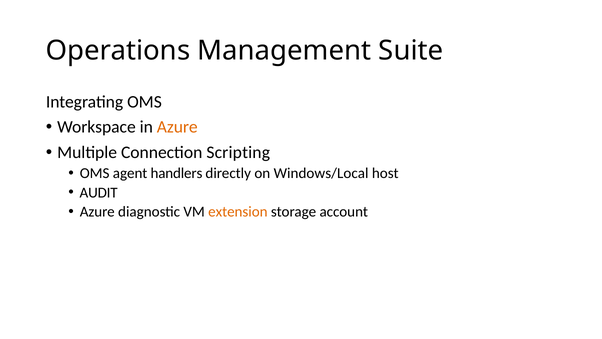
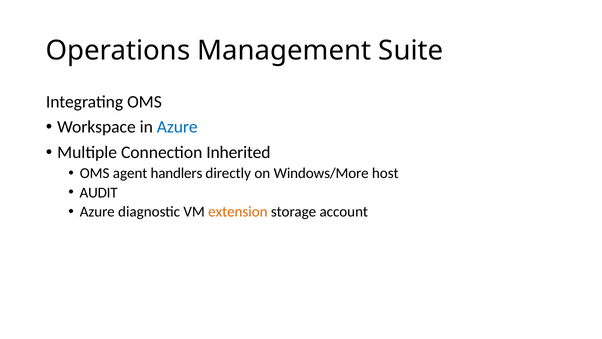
Azure at (177, 127) colour: orange -> blue
Scripting: Scripting -> Inherited
Windows/Local: Windows/Local -> Windows/More
